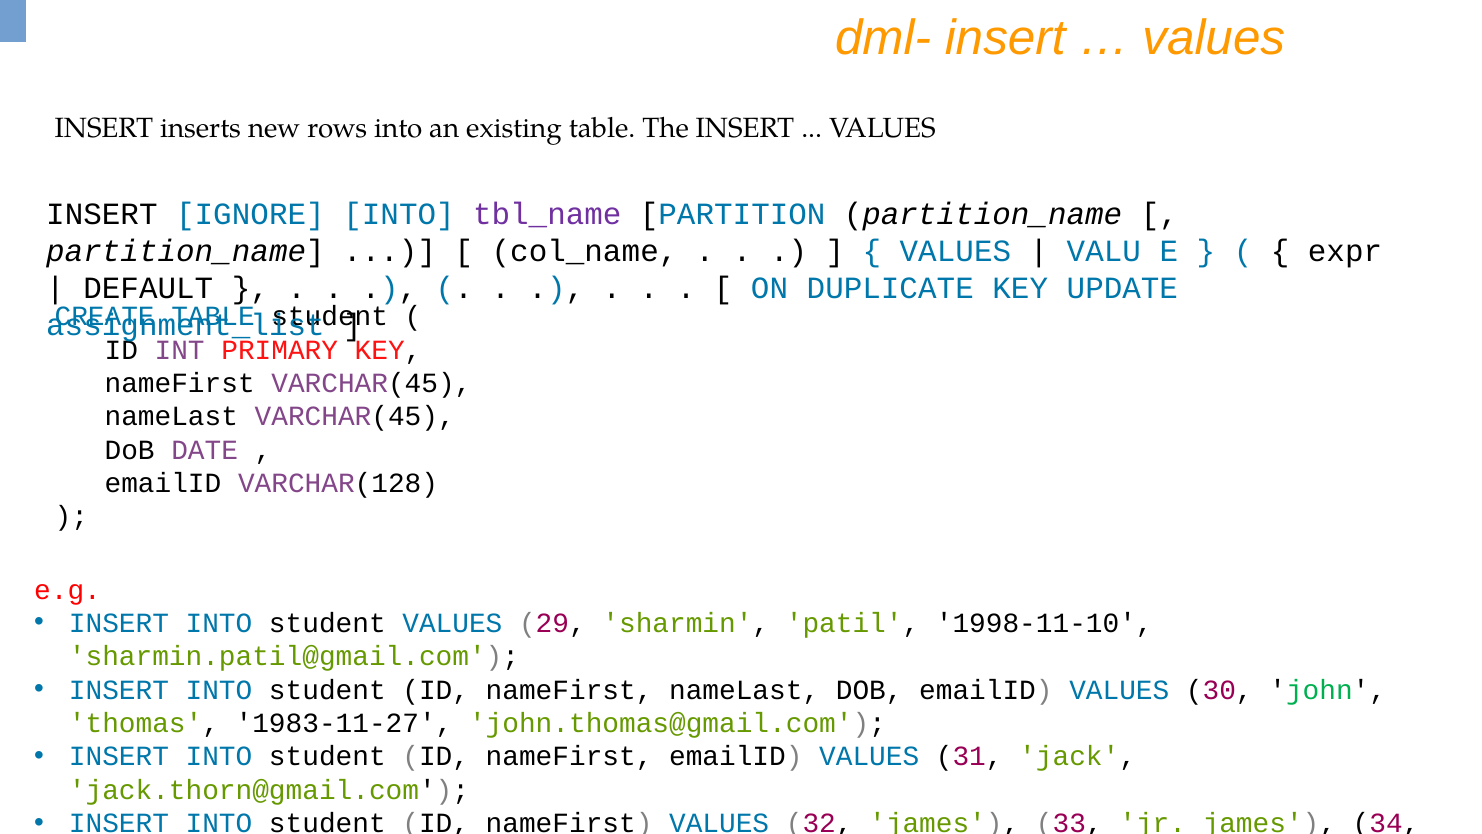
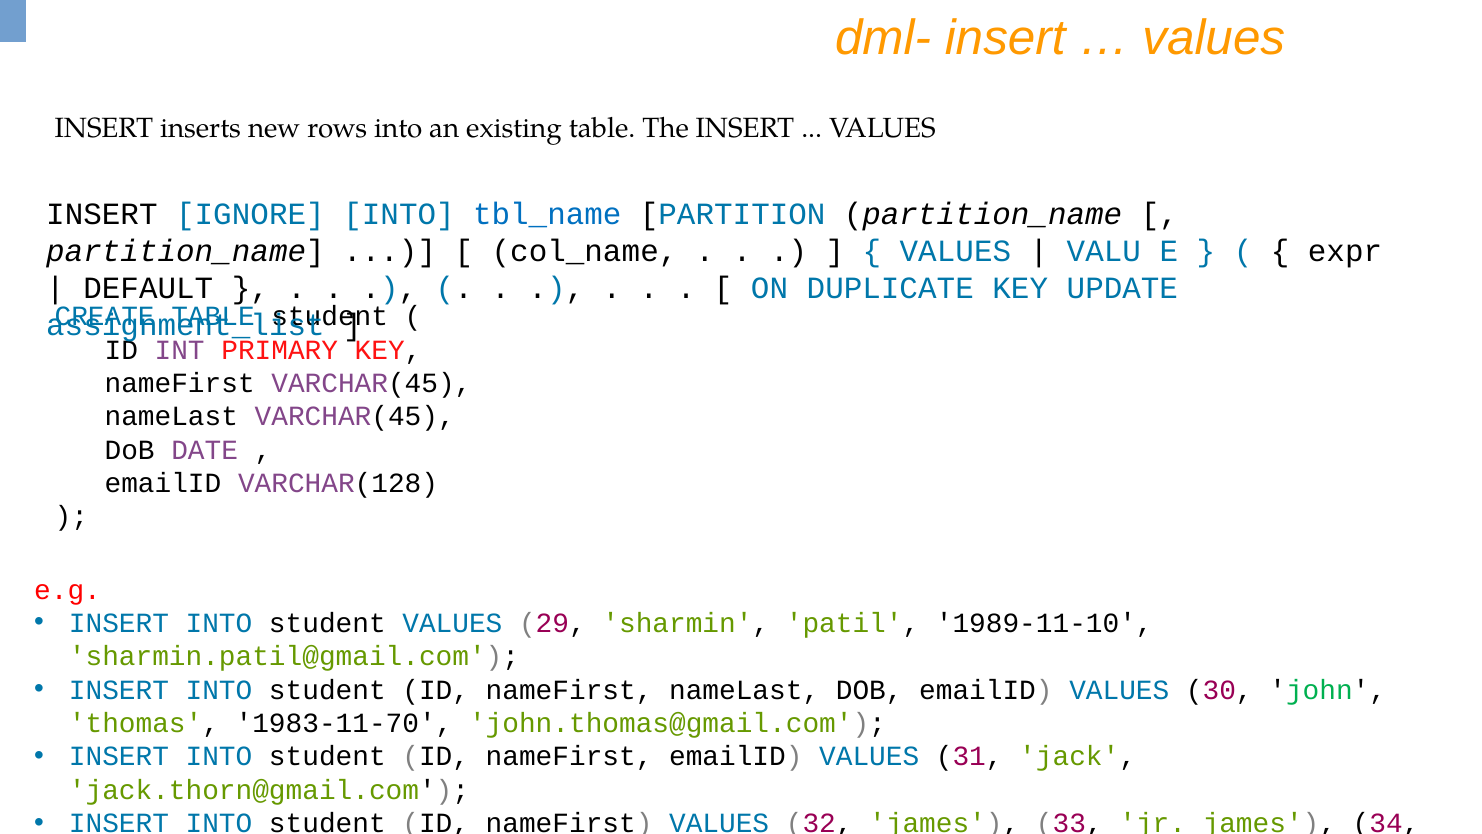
tbl_name colour: purple -> blue
1998-11-10: 1998-11-10 -> 1989-11-10
1983-11-27: 1983-11-27 -> 1983-11-70
